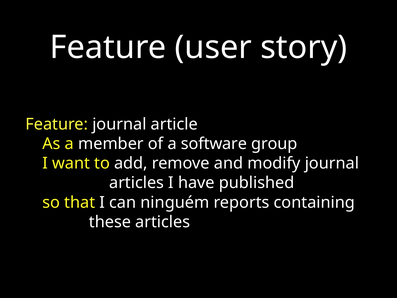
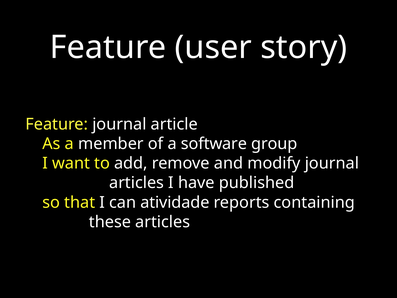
ninguém: ninguém -> atividade
